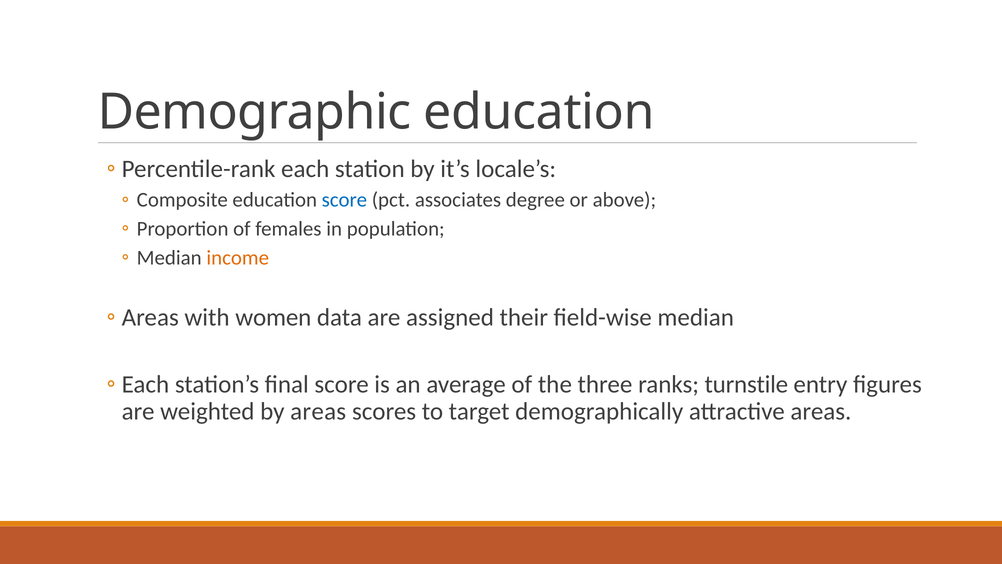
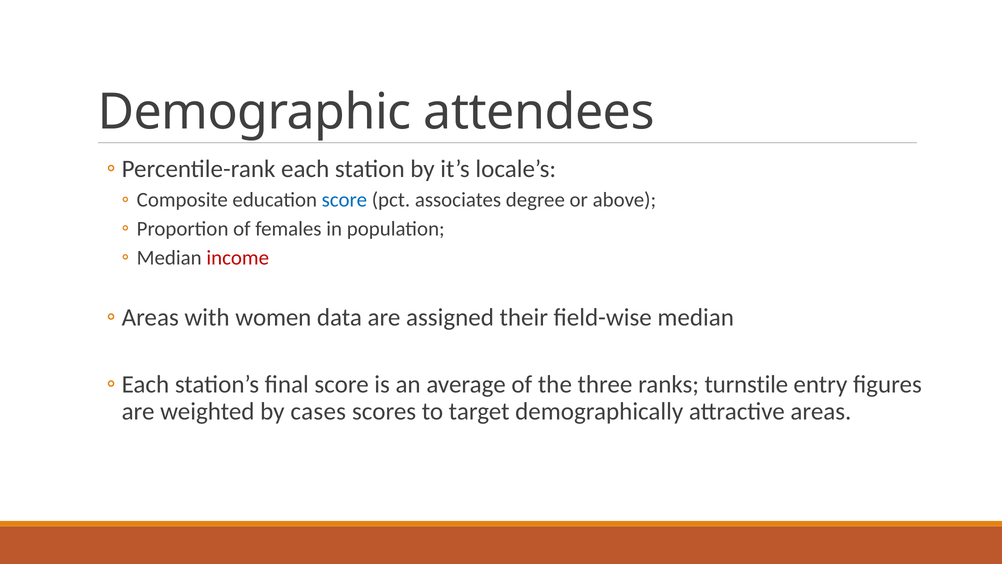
Demographic education: education -> attendees
income colour: orange -> red
by areas: areas -> cases
